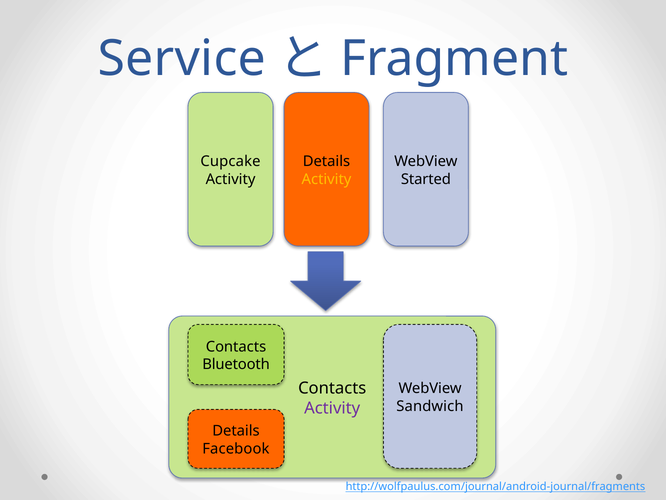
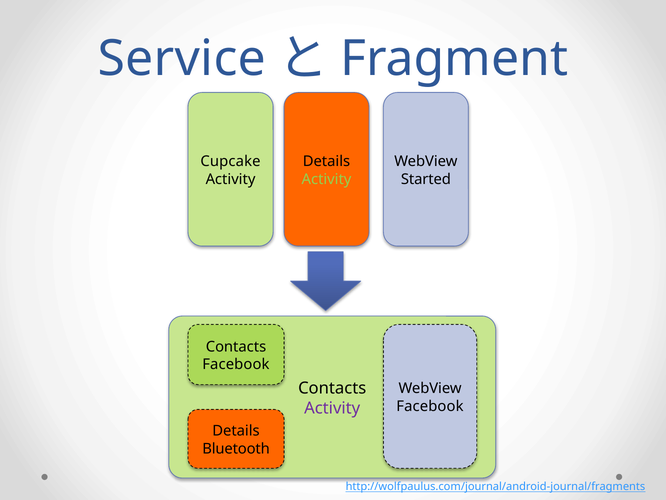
Activity at (327, 179) colour: yellow -> light green
Bluetooth at (236, 364): Bluetooth -> Facebook
Sandwich at (430, 406): Sandwich -> Facebook
Facebook: Facebook -> Bluetooth
